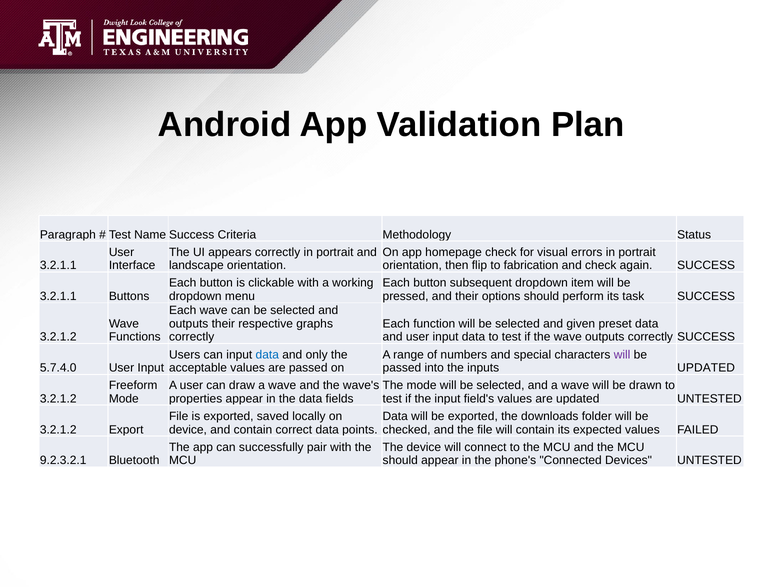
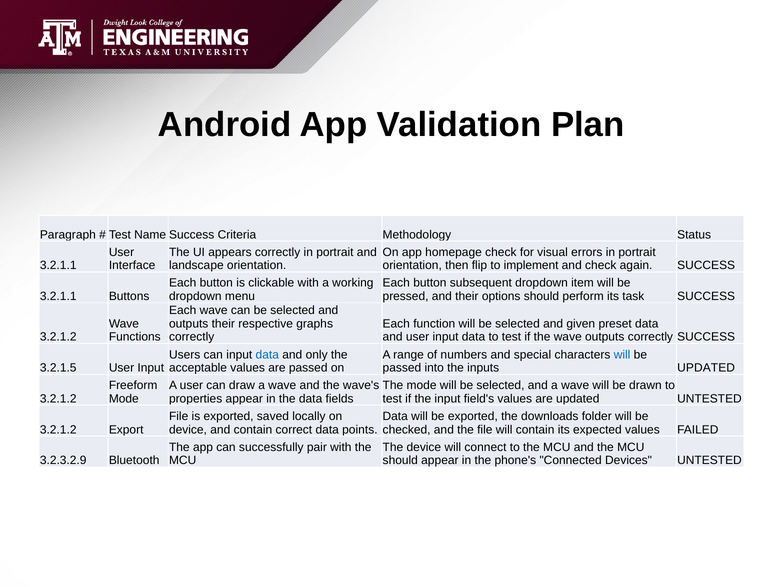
fabrication: fabrication -> implement
will at (622, 355) colour: purple -> blue
5.7.4.0: 5.7.4.0 -> 3.2.1.5
9.2.3.2.1: 9.2.3.2.1 -> 3.2.3.2.9
